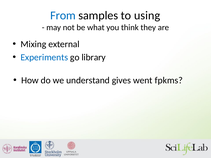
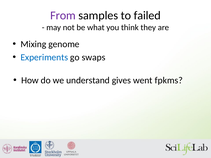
From colour: blue -> purple
using: using -> failed
external: external -> genome
library: library -> swaps
